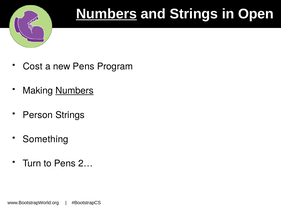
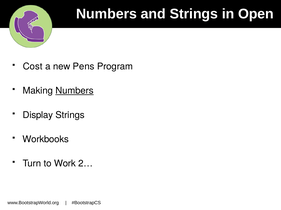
Numbers at (106, 14) underline: present -> none
Person: Person -> Display
Something: Something -> Workbooks
to Pens: Pens -> Work
